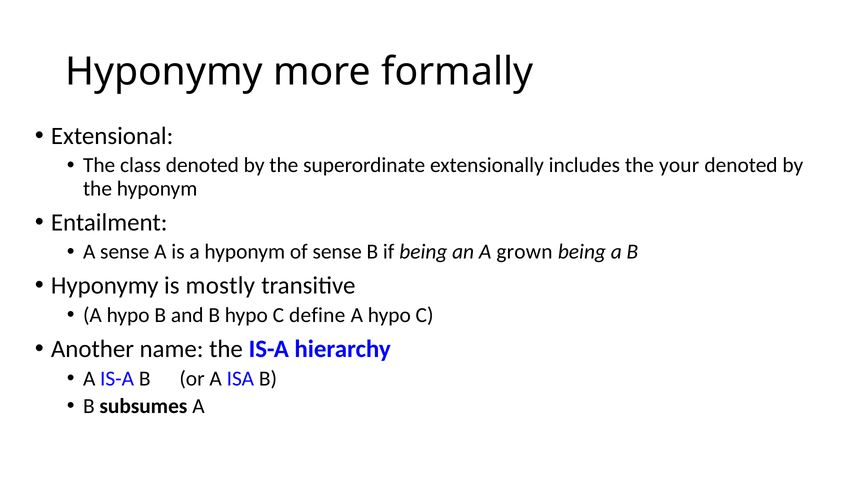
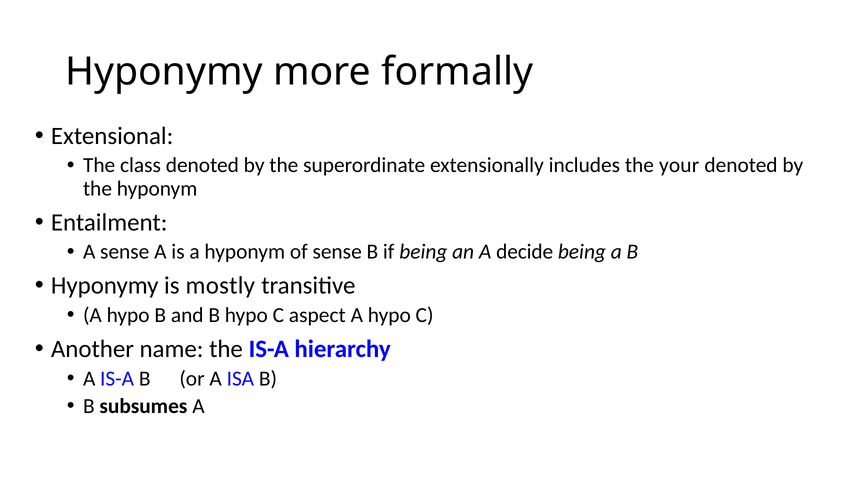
grown: grown -> decide
define: define -> aspect
